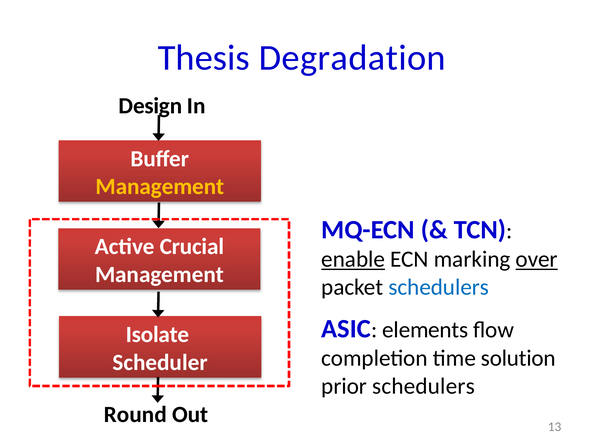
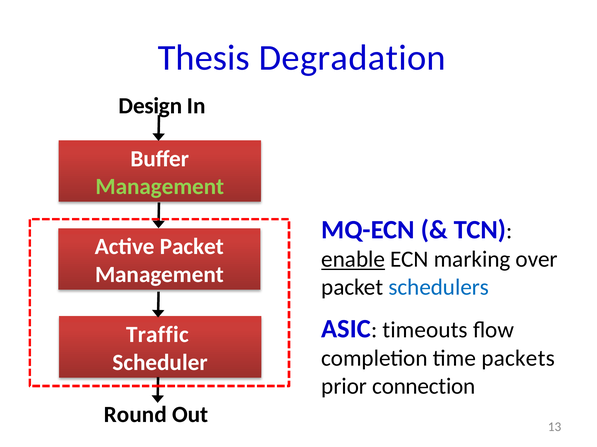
Management at (160, 187) colour: yellow -> light green
Active Crucial: Crucial -> Packet
over underline: present -> none
elements: elements -> timeouts
Isolate: Isolate -> Traffic
solution: solution -> packets
prior schedulers: schedulers -> connection
